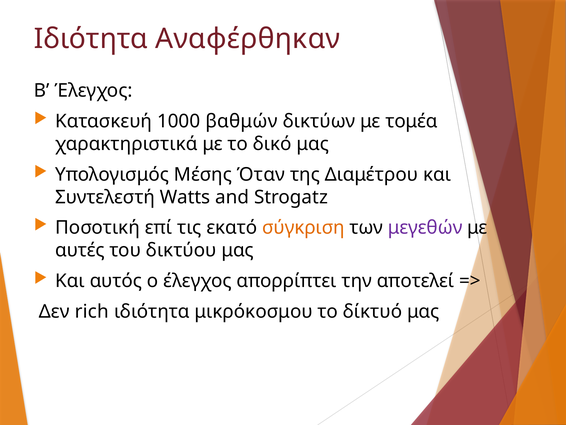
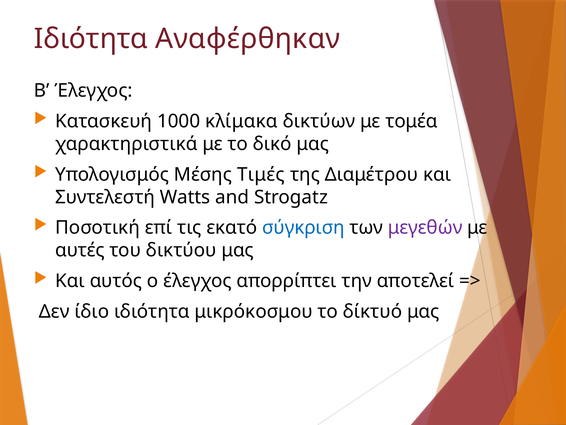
βαθμών: βαθμών -> κλίμακα
Όταν: Όταν -> Τιμές
σύγκριση colour: orange -> blue
rich: rich -> ίδιο
